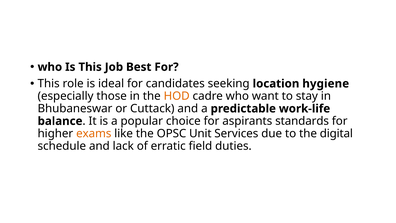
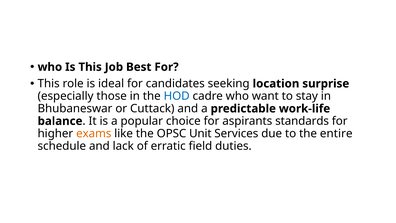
hygiene: hygiene -> surprise
HOD colour: orange -> blue
digital: digital -> entire
